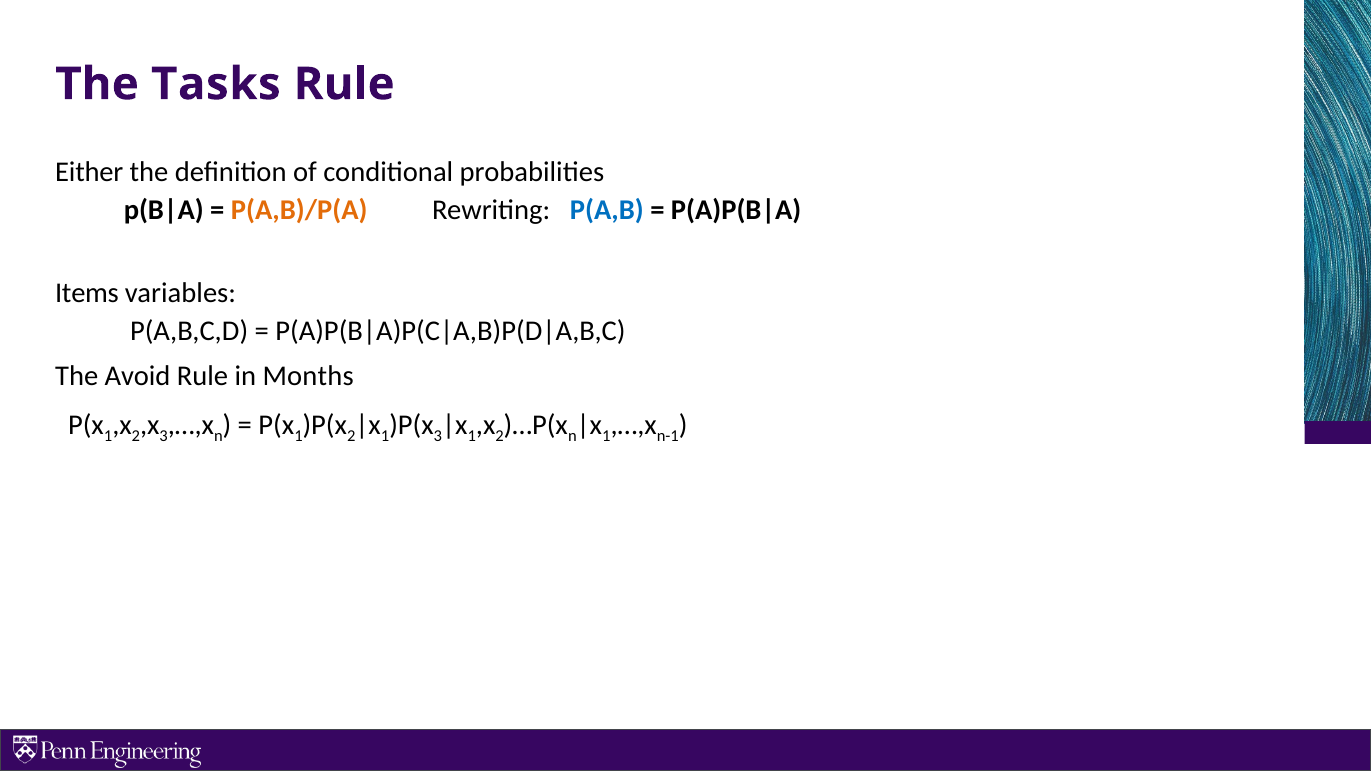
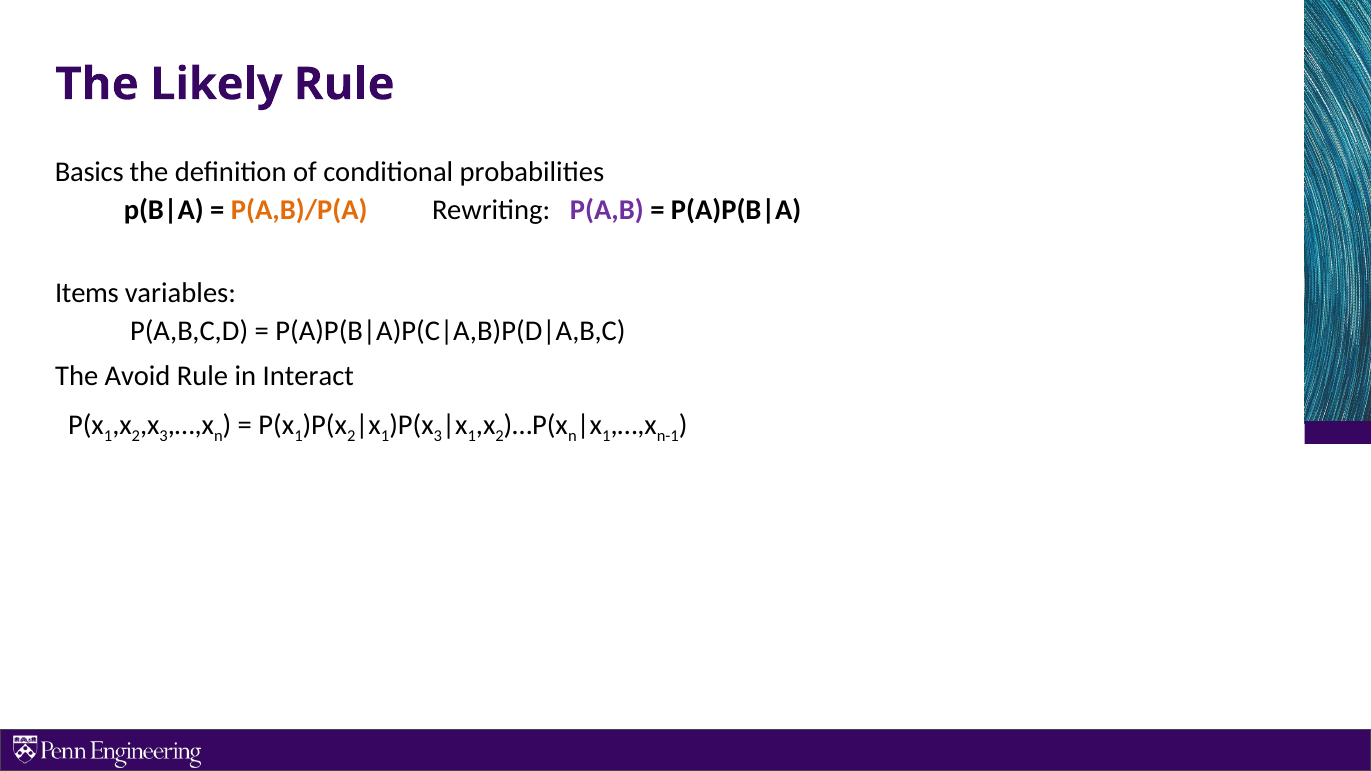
Tasks: Tasks -> Likely
Either: Either -> Basics
P(A,B colour: blue -> purple
Months: Months -> Interact
